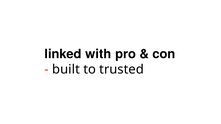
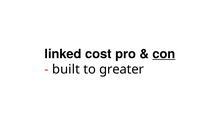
with: with -> cost
con underline: none -> present
trusted: trusted -> greater
